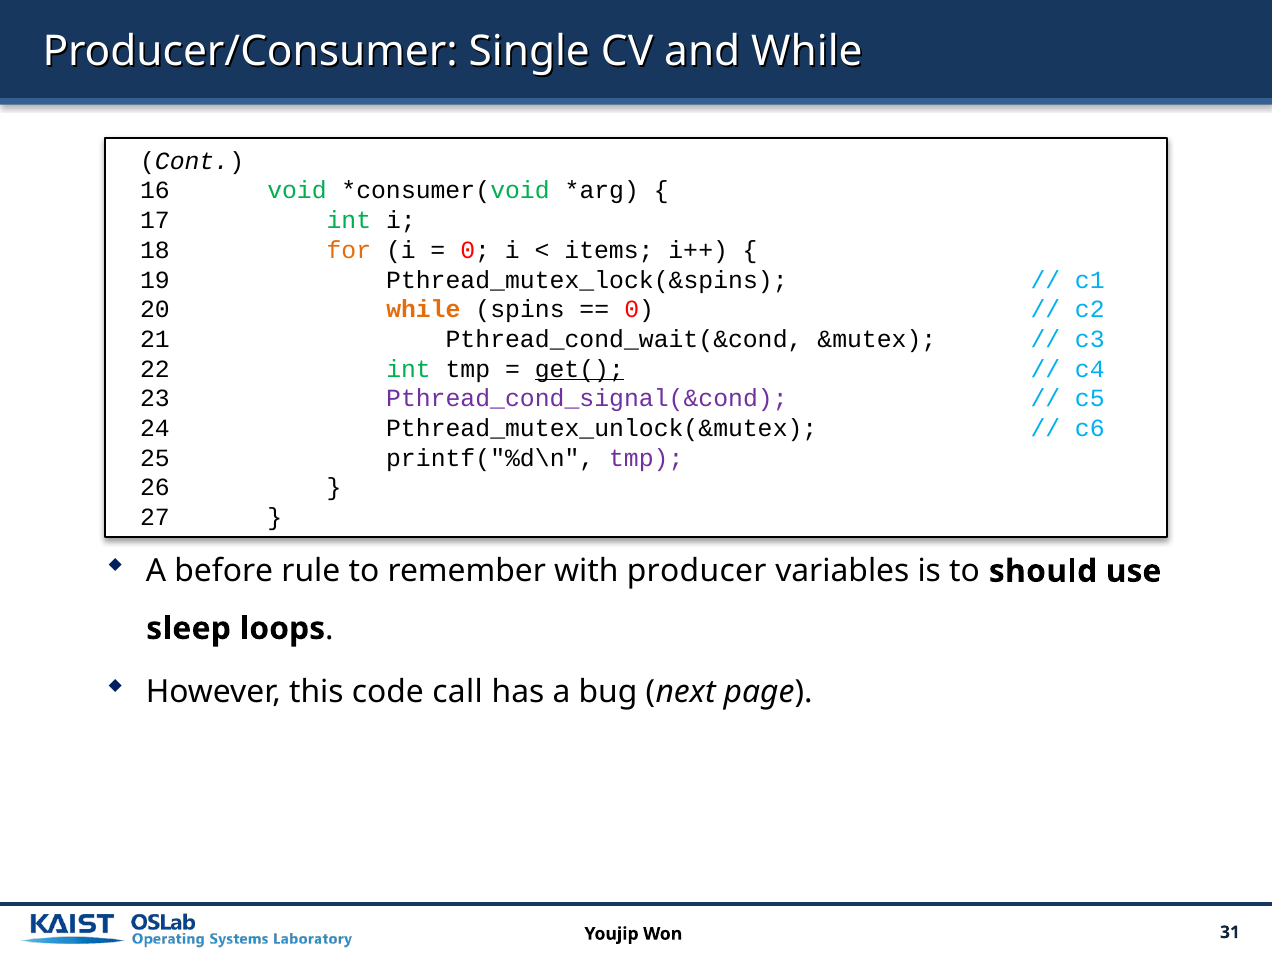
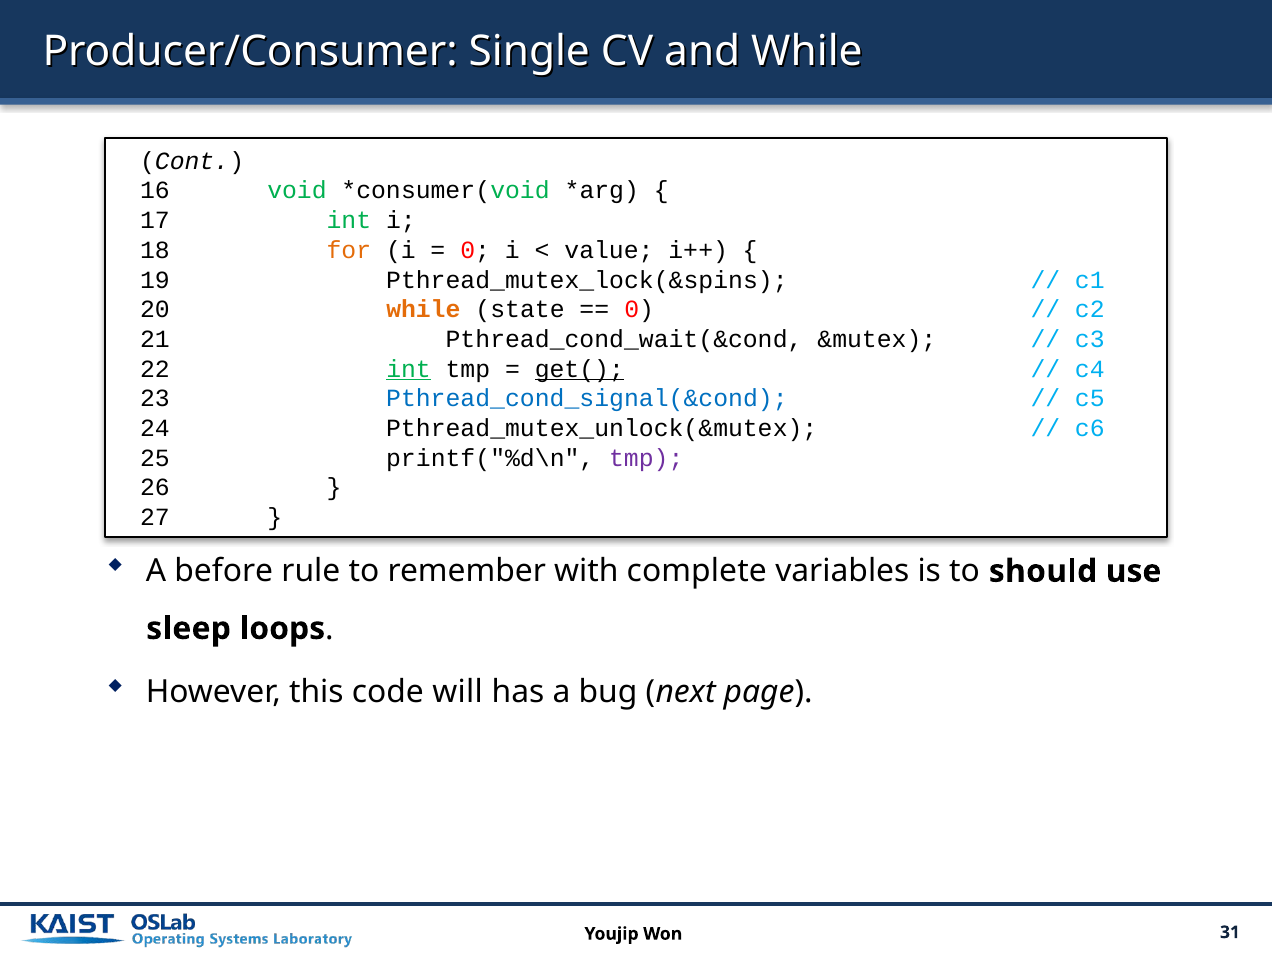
items: items -> value
spins: spins -> state
int at (409, 369) underline: none -> present
Pthread_cond_signal(&cond colour: purple -> blue
producer: producer -> complete
call: call -> will
